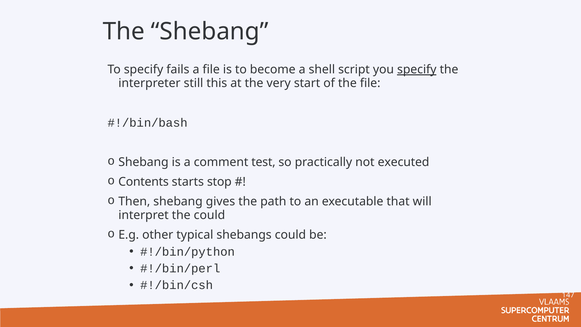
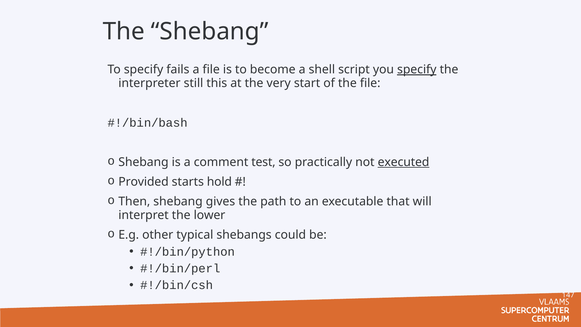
executed underline: none -> present
Contents: Contents -> Provided
stop: stop -> hold
the could: could -> lower
